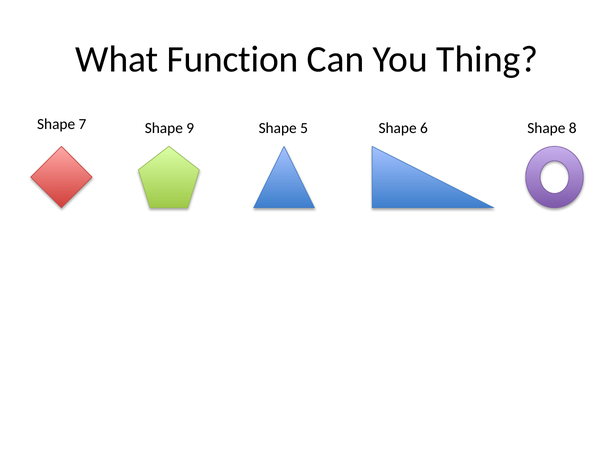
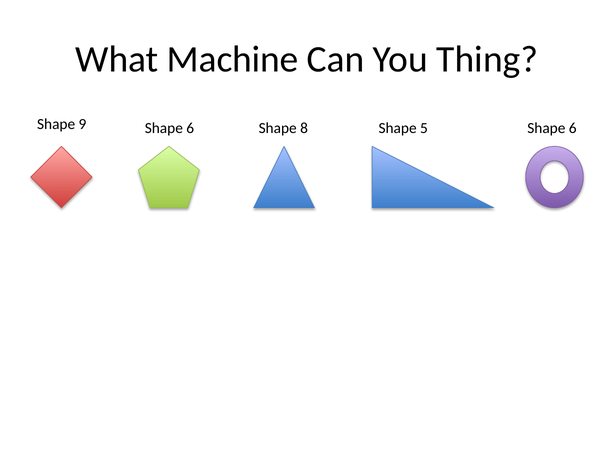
Function: Function -> Machine
7: 7 -> 9
9 at (190, 128): 9 -> 6
5: 5 -> 8
6: 6 -> 5
8 at (573, 128): 8 -> 6
